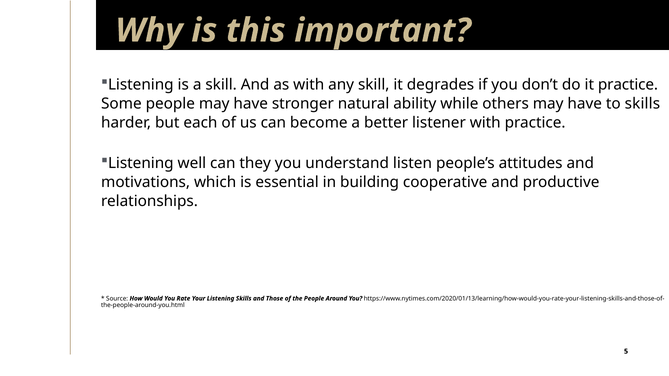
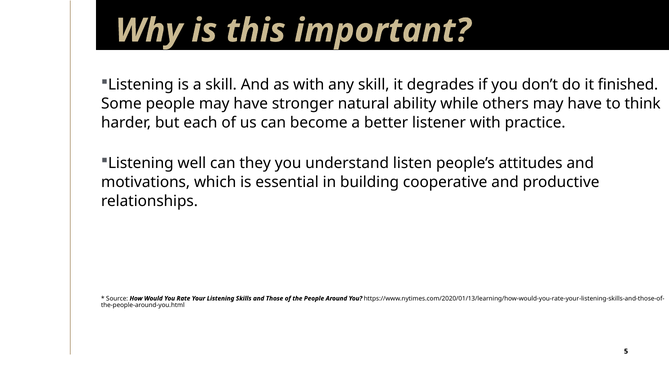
it practice: practice -> finished
to skills: skills -> think
